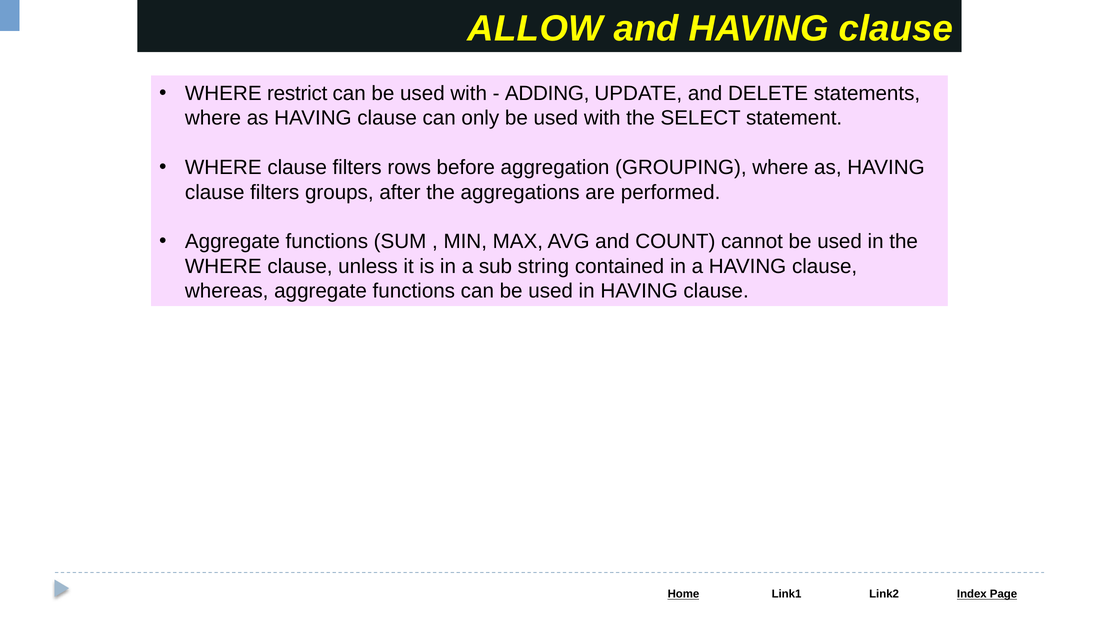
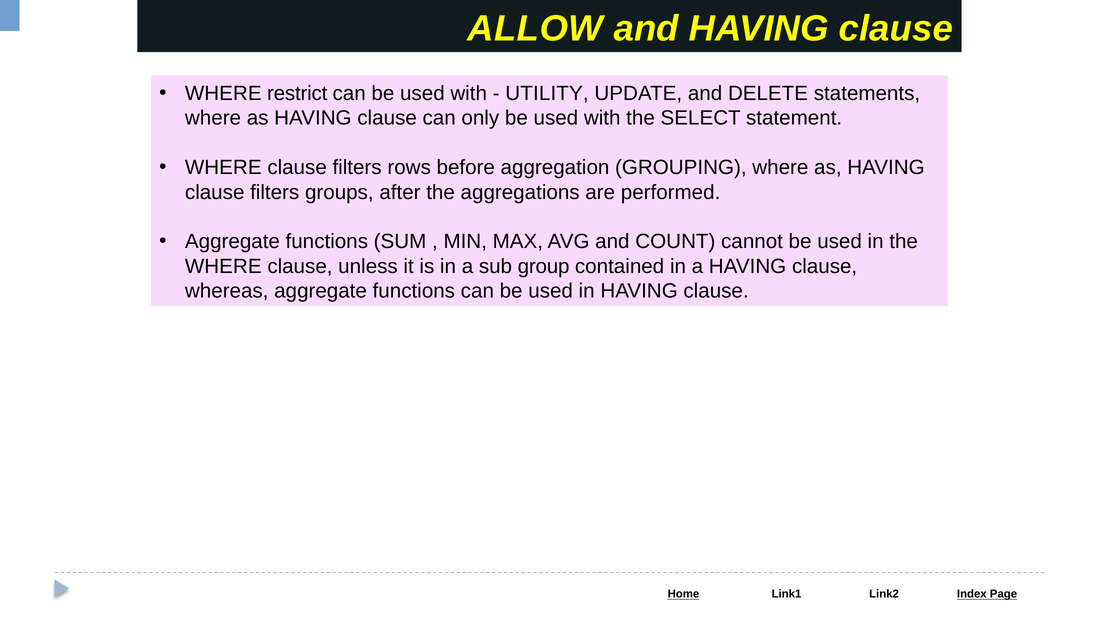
ADDING: ADDING -> UTILITY
string: string -> group
